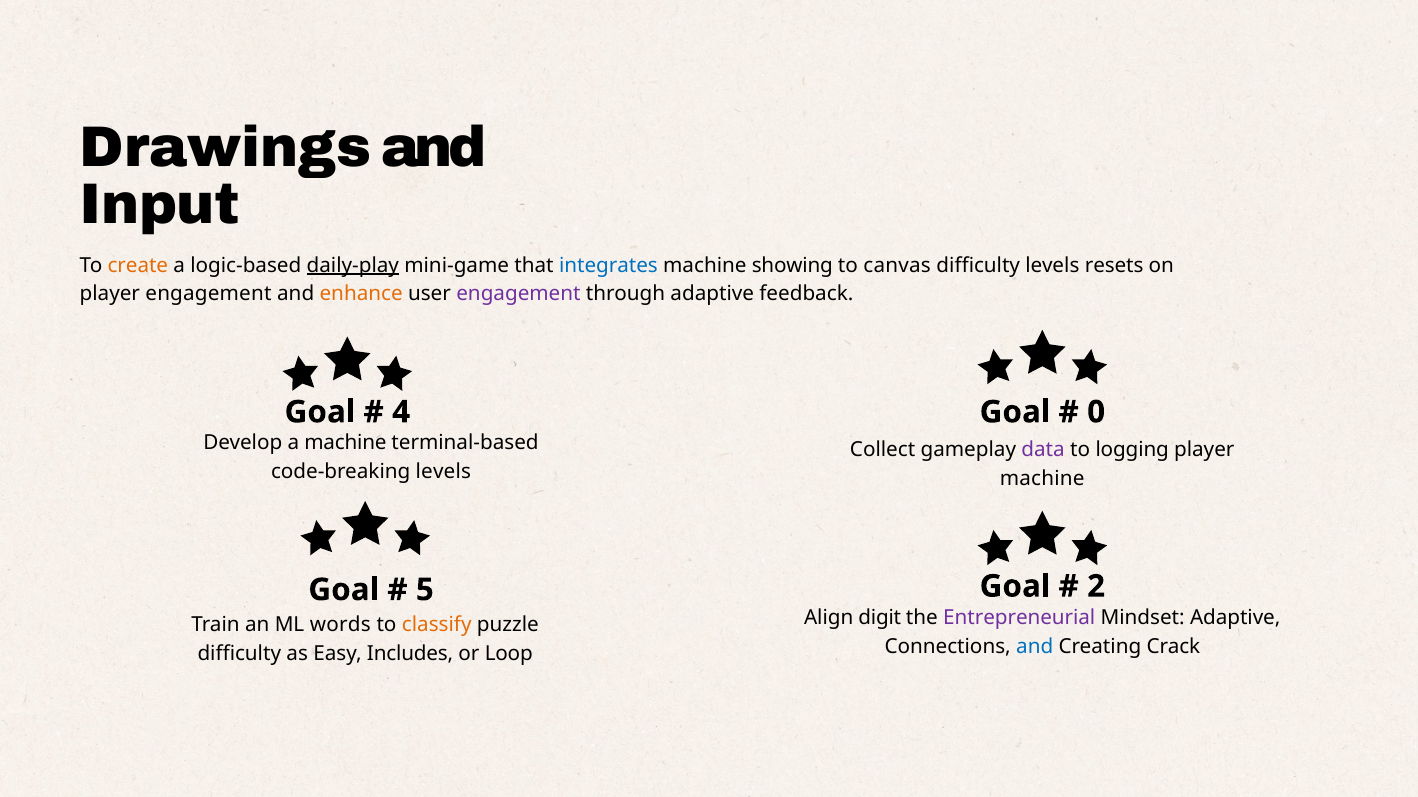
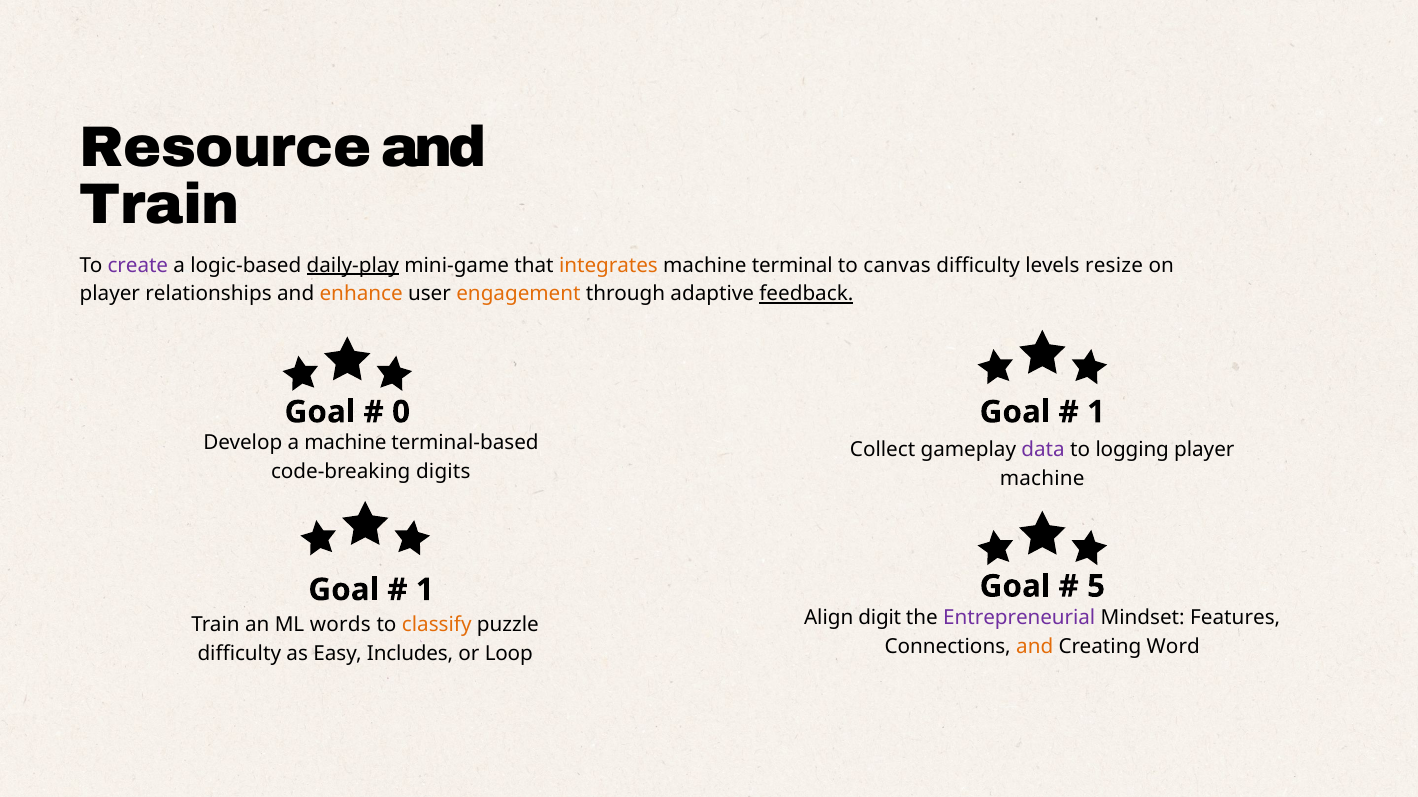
Drawings: Drawings -> Resource
Input at (160, 205): Input -> Train
create colour: orange -> purple
integrates colour: blue -> orange
showing: showing -> terminal
resets: resets -> resize
player engagement: engagement -> relationships
engagement at (518, 294) colour: purple -> orange
feedback underline: none -> present
4: 4 -> 0
0 at (1096, 412): 0 -> 1
code-breaking levels: levels -> digits
2: 2 -> 5
5 at (425, 590): 5 -> 1
Mindset Adaptive: Adaptive -> Features
and at (1035, 647) colour: blue -> orange
Crack: Crack -> Word
